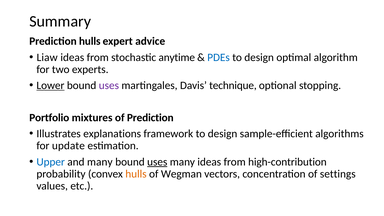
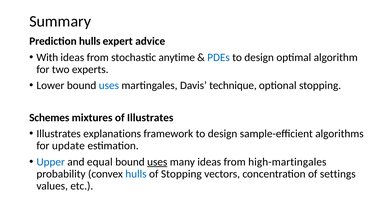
Liaw: Liaw -> With
Lower underline: present -> none
uses at (109, 85) colour: purple -> blue
Portfolio: Portfolio -> Schemes
of Prediction: Prediction -> Illustrates
and many: many -> equal
high-contribution: high-contribution -> high-martingales
hulls at (136, 174) colour: orange -> blue
of Wegman: Wegman -> Stopping
